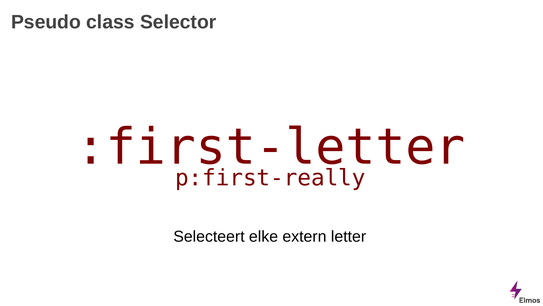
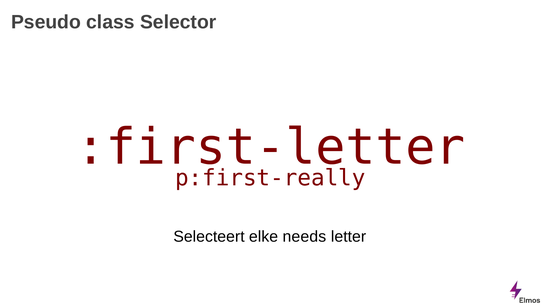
extern: extern -> needs
